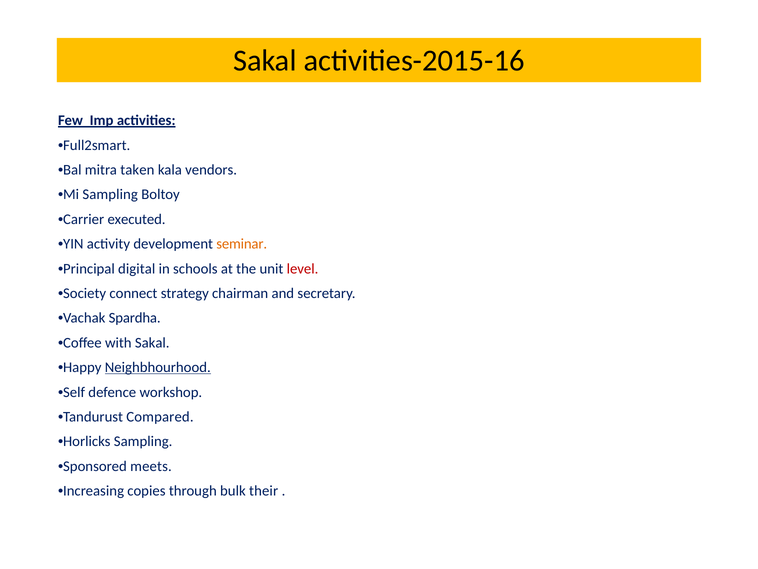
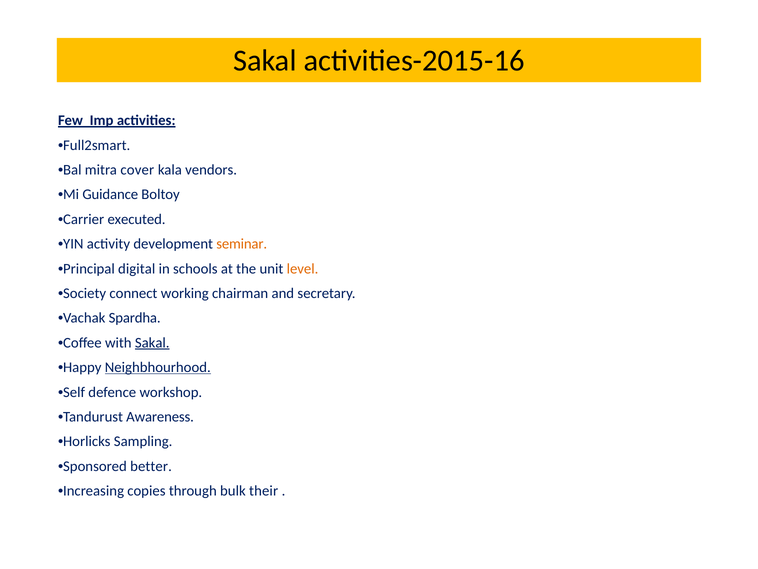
taken: taken -> cover
Mi Sampling: Sampling -> Guidance
level colour: red -> orange
strategy: strategy -> working
Sakal at (152, 342) underline: none -> present
Compared: Compared -> Awareness
meets: meets -> better
